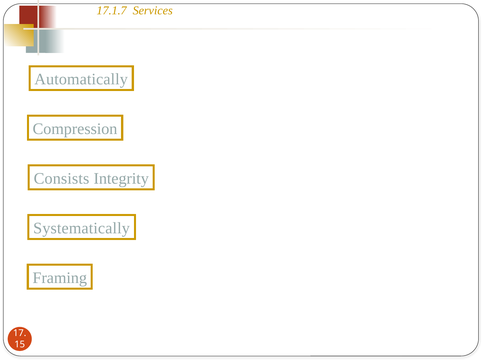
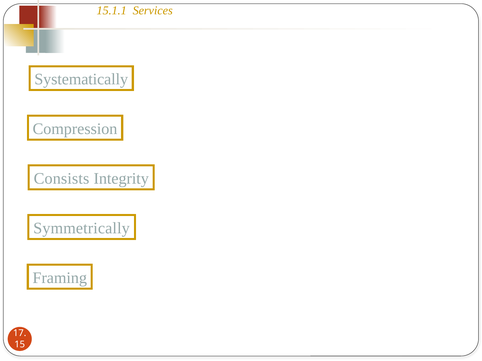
17.1.7: 17.1.7 -> 15.1.1
Automatically: Automatically -> Systematically
Systematically: Systematically -> Symmetrically
